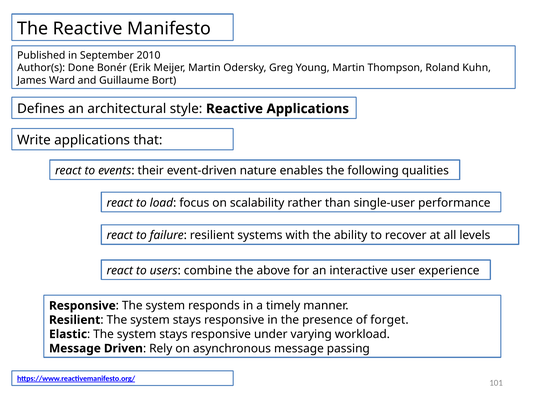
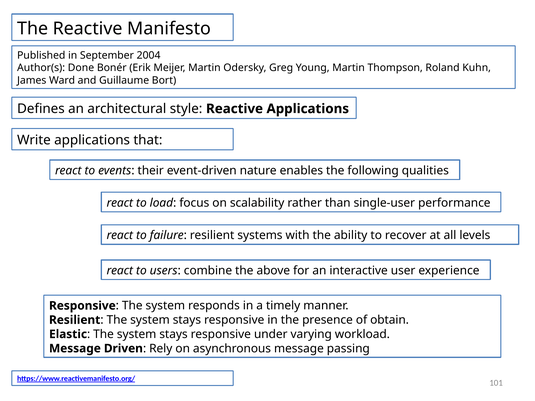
2010: 2010 -> 2004
forget: forget -> obtain
